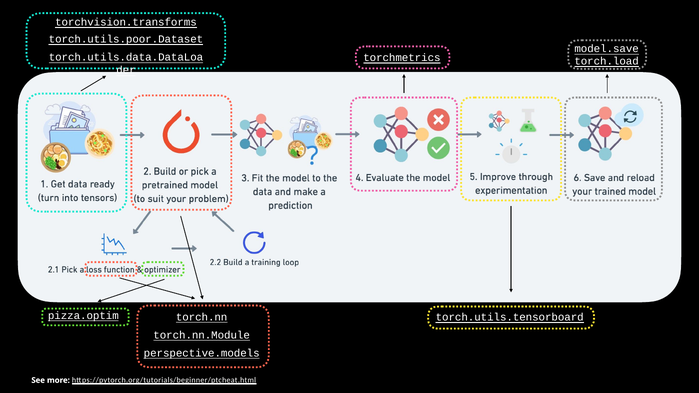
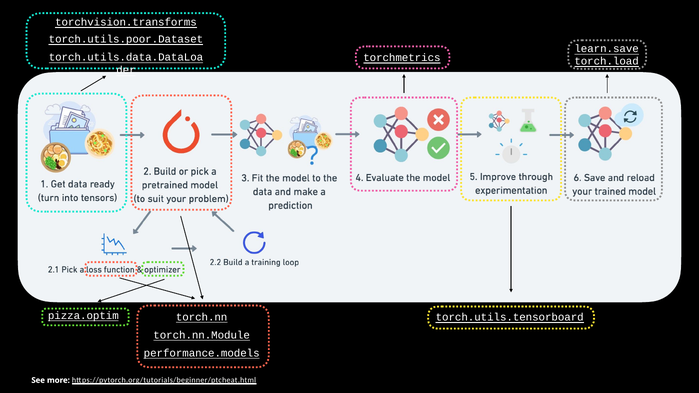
model.save: model.save -> learn.save
perspective.models: perspective.models -> performance.models
